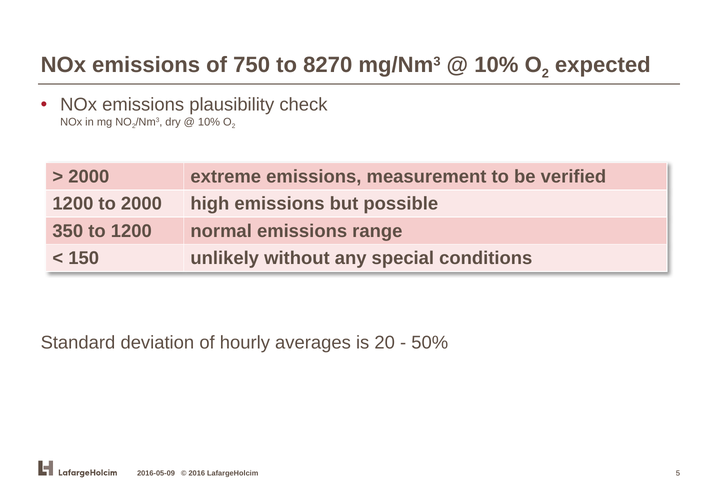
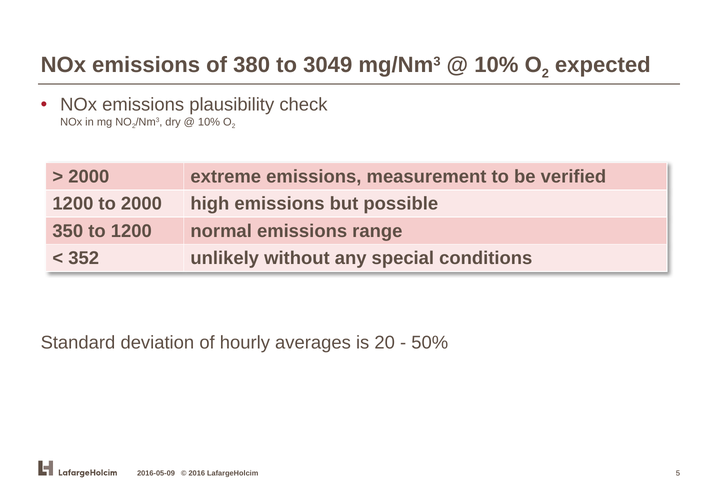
750: 750 -> 380
8270: 8270 -> 3049
150: 150 -> 352
